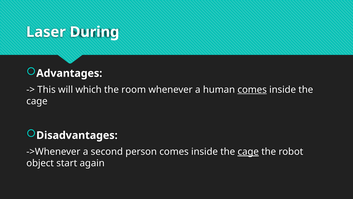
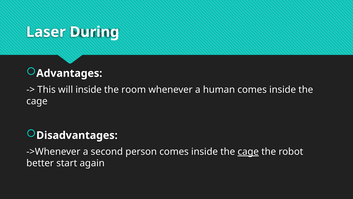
will which: which -> inside
comes at (252, 89) underline: present -> none
object: object -> better
